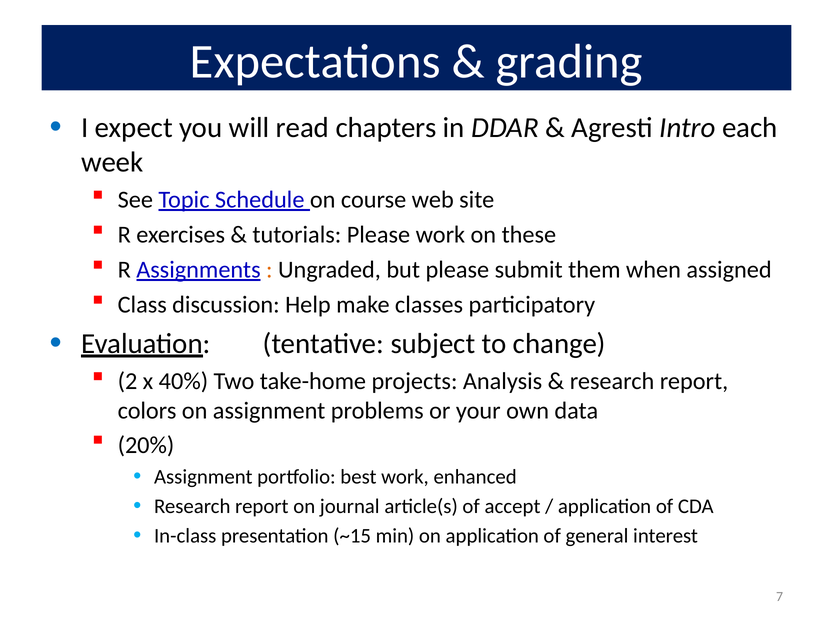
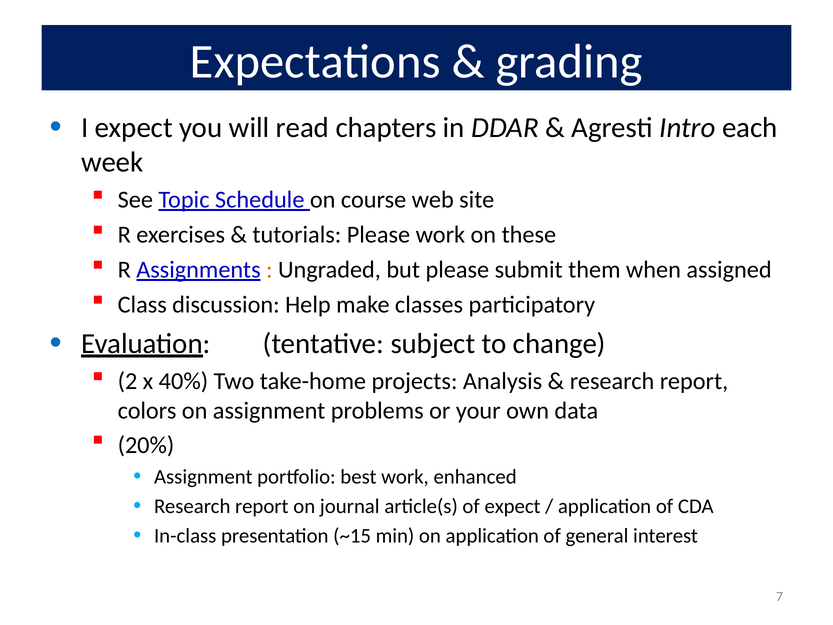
of accept: accept -> expect
